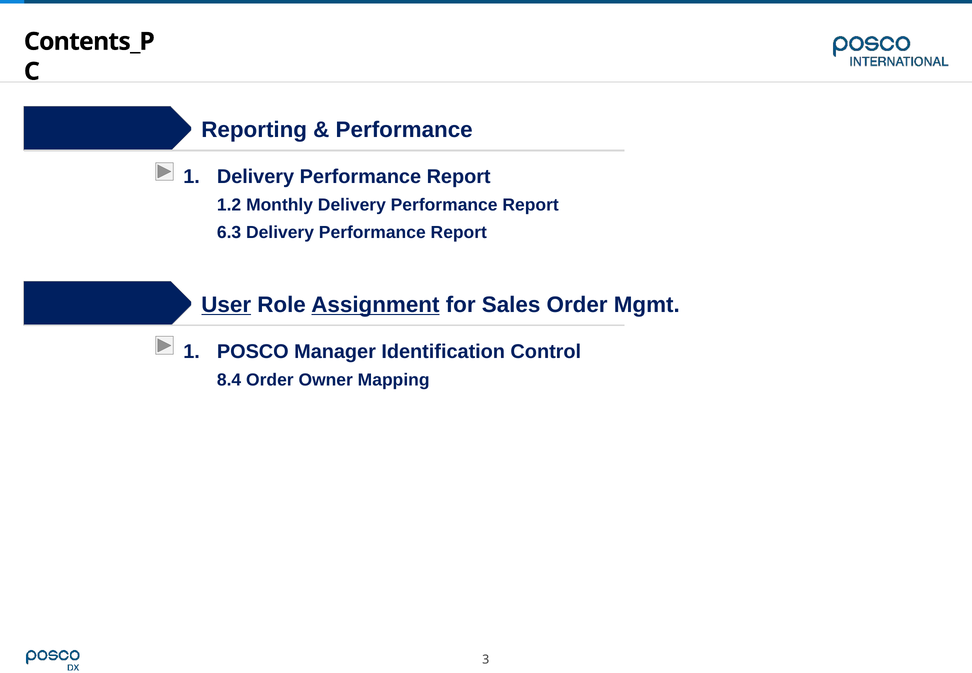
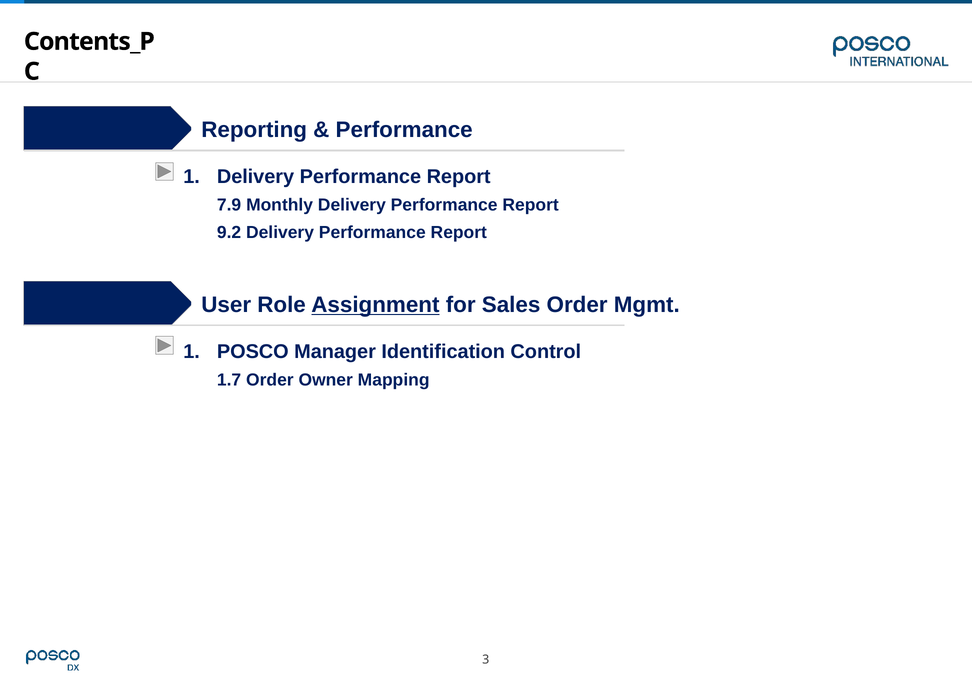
1.2: 1.2 -> 7.9
6.3: 6.3 -> 9.2
User underline: present -> none
8.4: 8.4 -> 1.7
